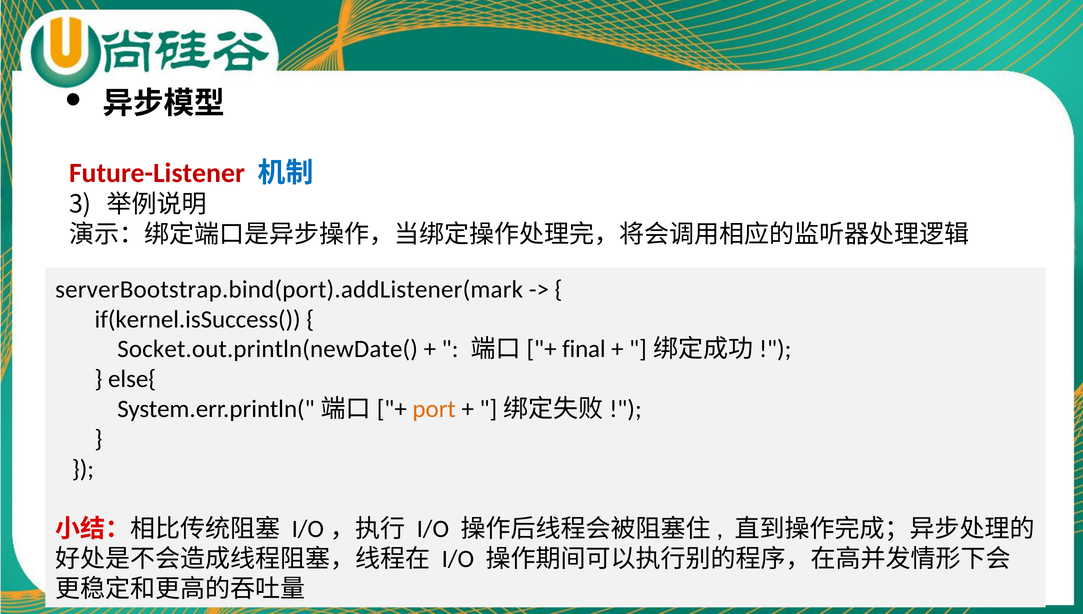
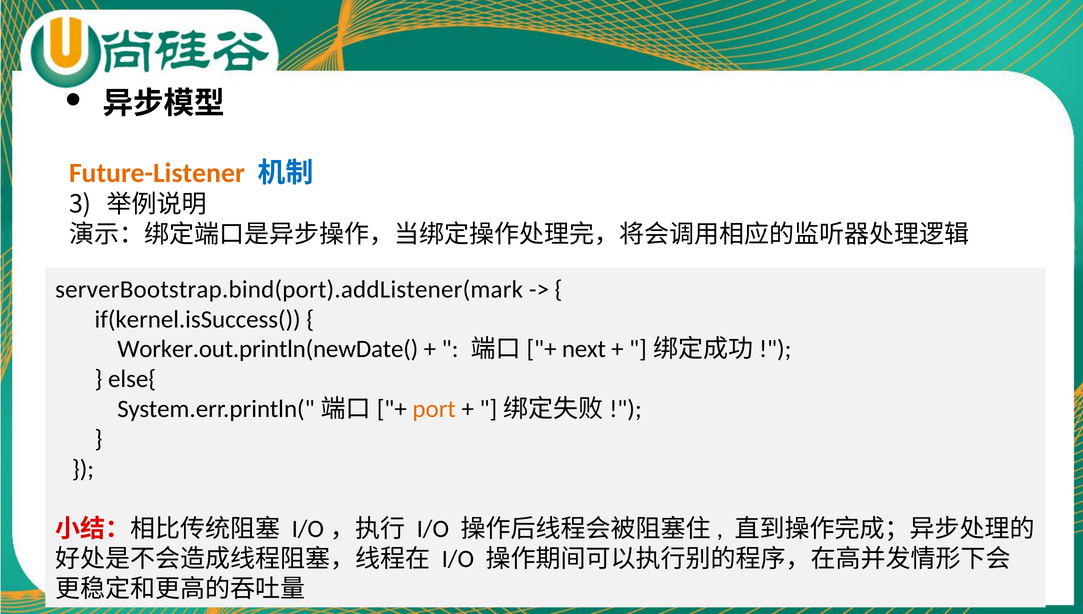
Future-Listener colour: red -> orange
Socket.out.println(newDate(: Socket.out.println(newDate( -> Worker.out.println(newDate(
final: final -> next
